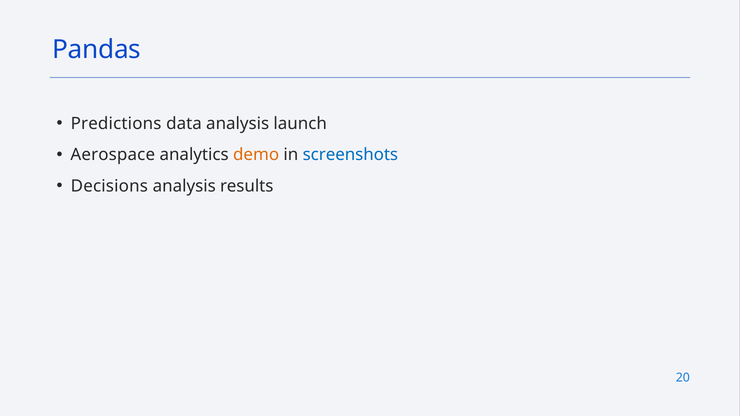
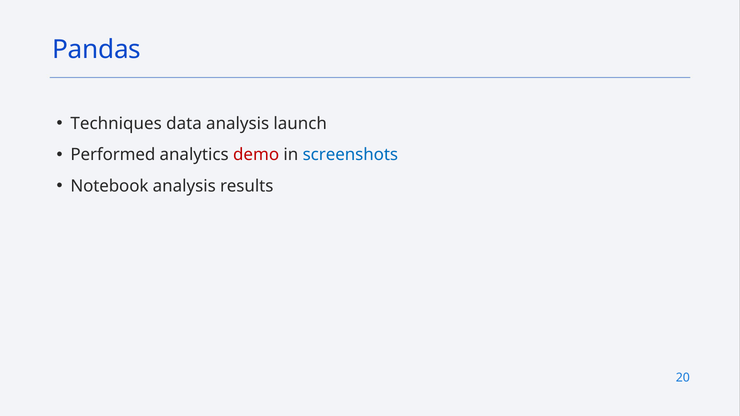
Predictions: Predictions -> Techniques
Aerospace: Aerospace -> Performed
demo colour: orange -> red
Decisions: Decisions -> Notebook
